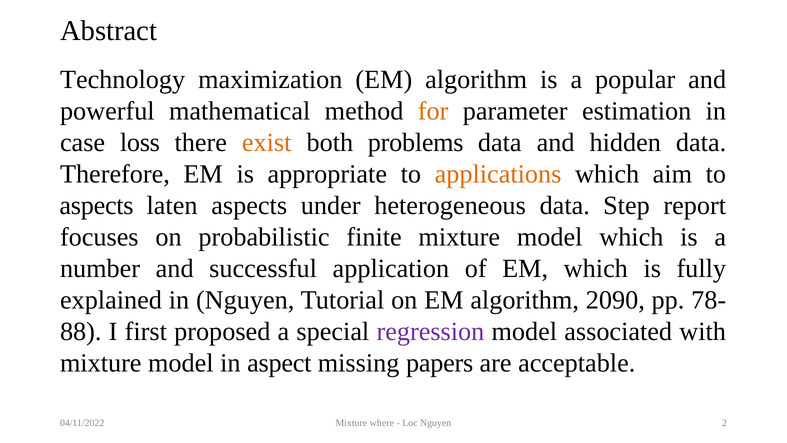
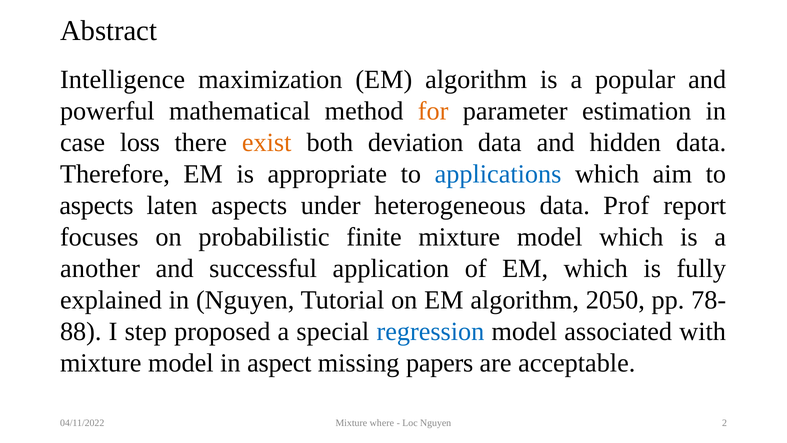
Technology: Technology -> Intelligence
problems: problems -> deviation
applications colour: orange -> blue
Step: Step -> Prof
number: number -> another
2090: 2090 -> 2050
first: first -> step
regression colour: purple -> blue
